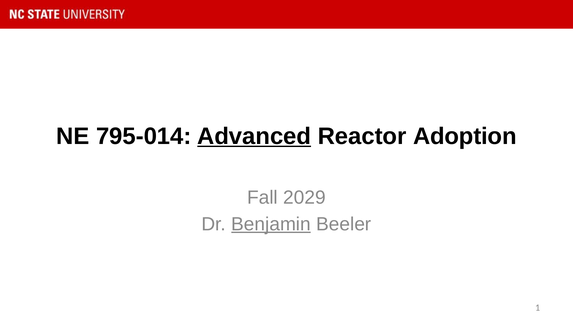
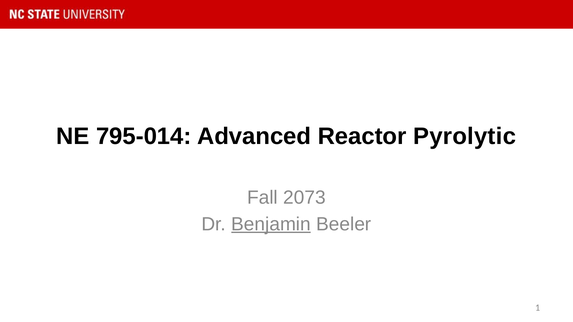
Advanced underline: present -> none
Adoption: Adoption -> Pyrolytic
2029: 2029 -> 2073
